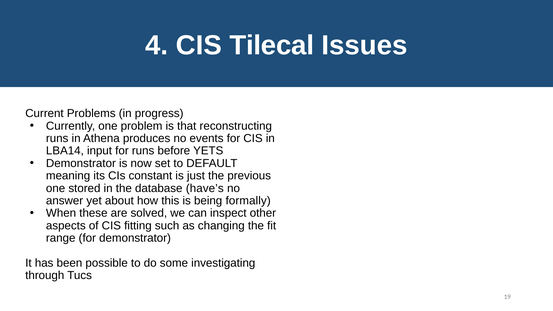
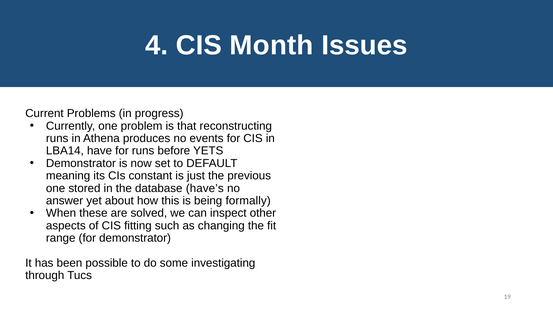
Tilecal: Tilecal -> Month
input: input -> have
